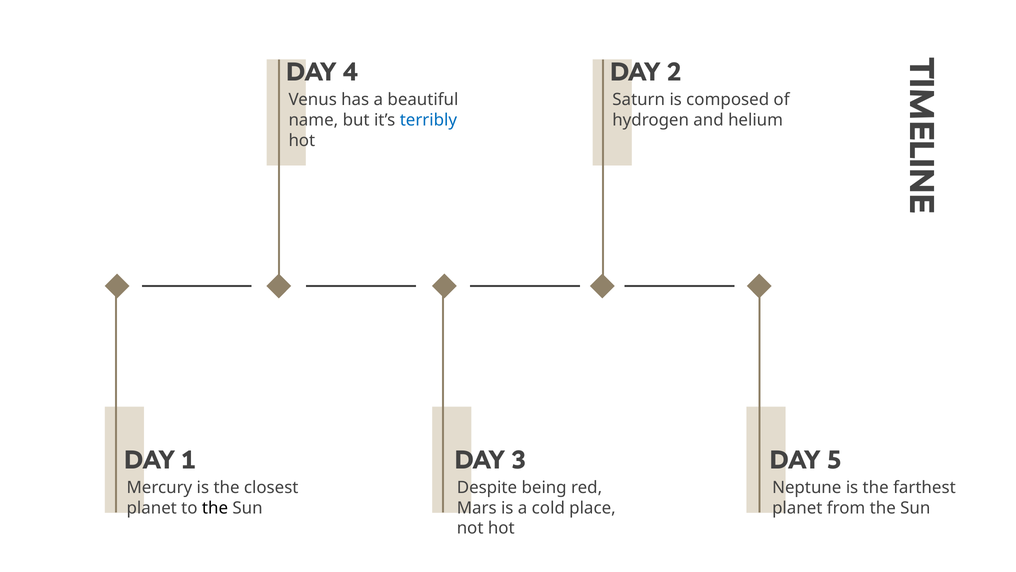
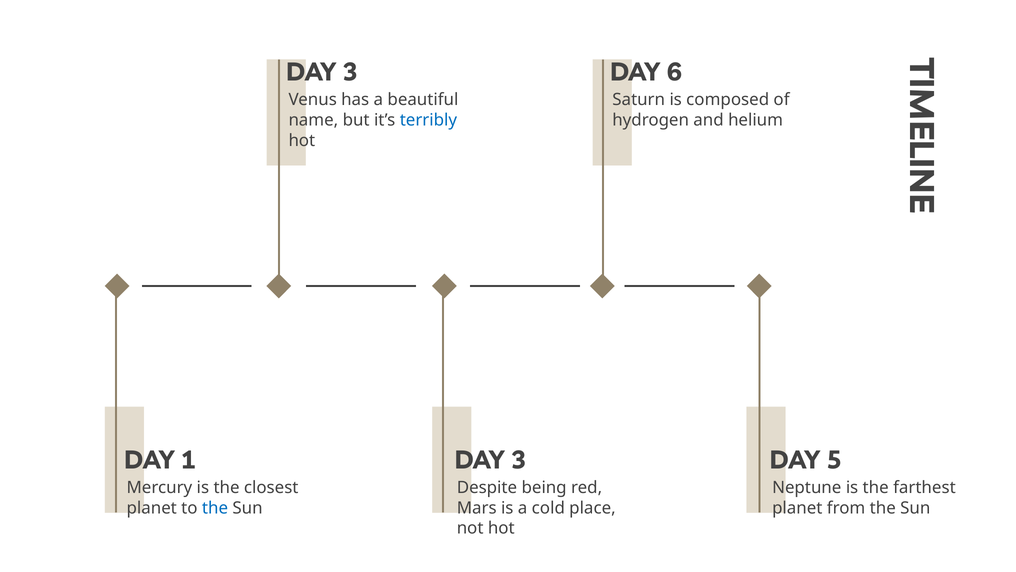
4 at (351, 72): 4 -> 3
2: 2 -> 6
the at (215, 508) colour: black -> blue
